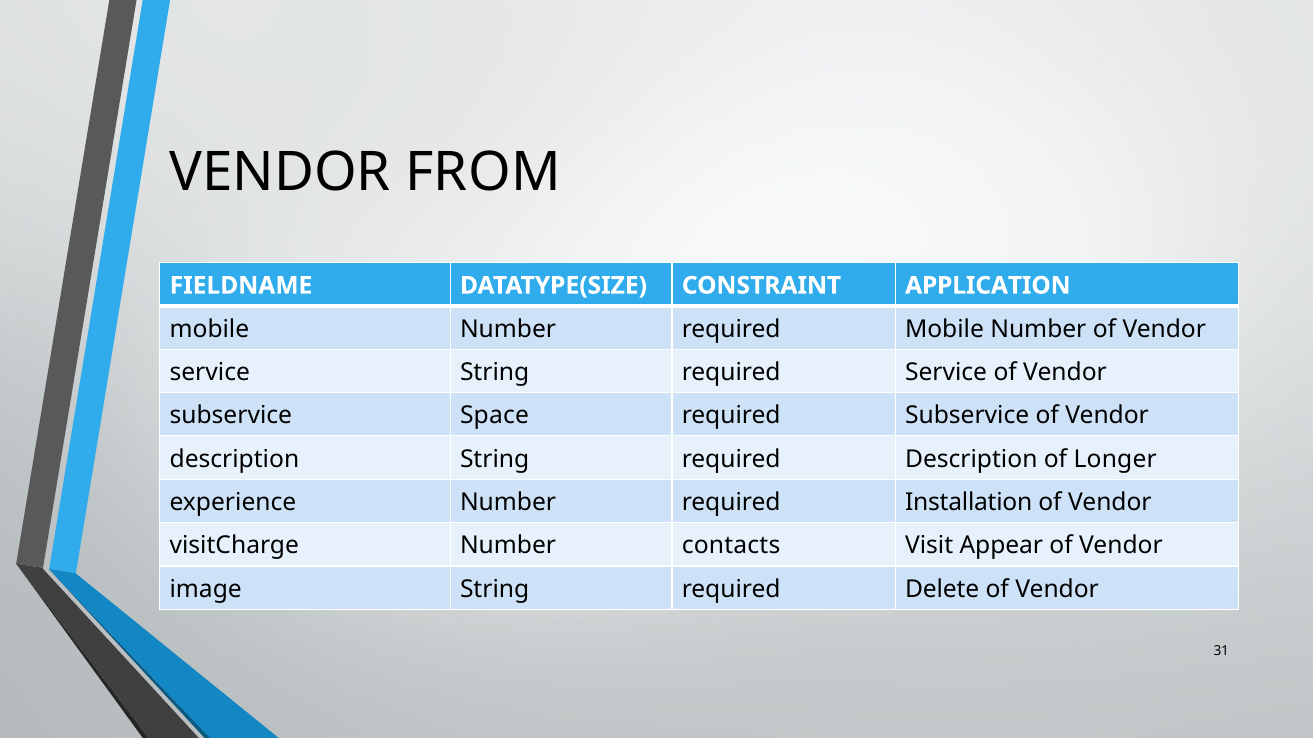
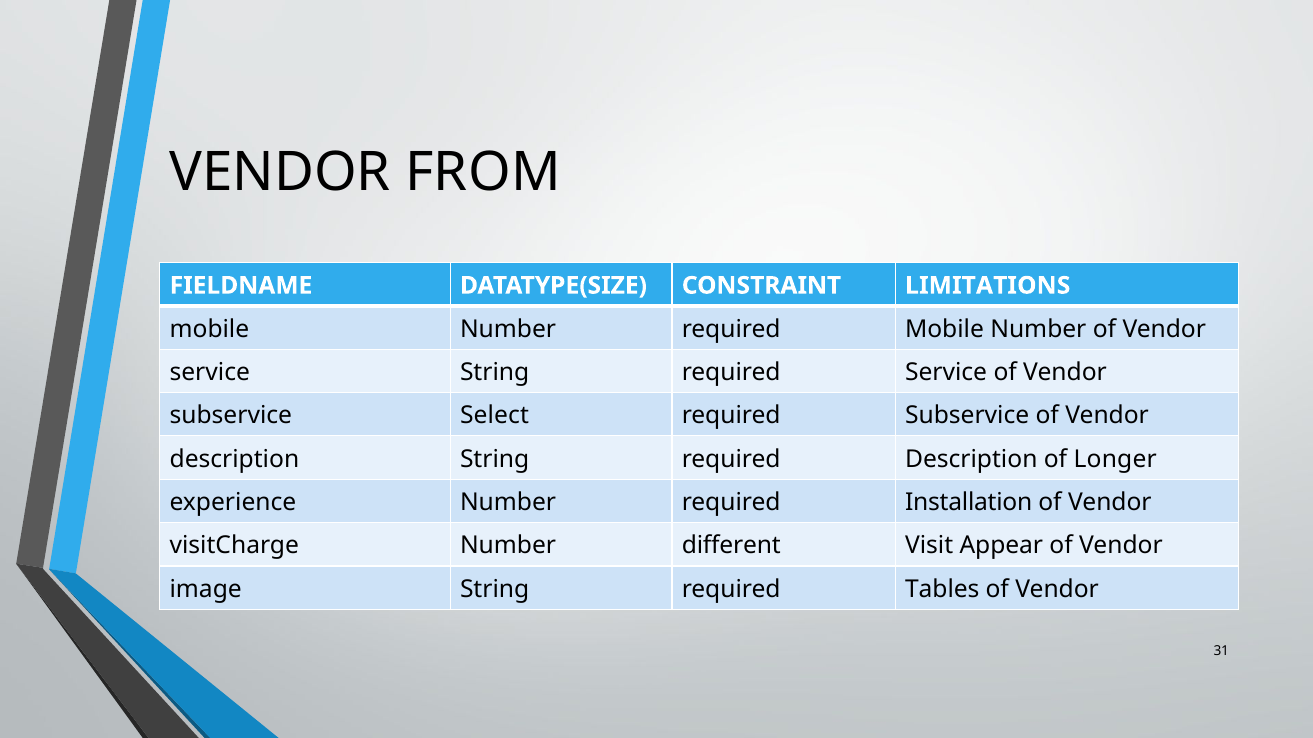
APPLICATION: APPLICATION -> LIMITATIONS
Space: Space -> Select
contacts: contacts -> different
Delete: Delete -> Tables
